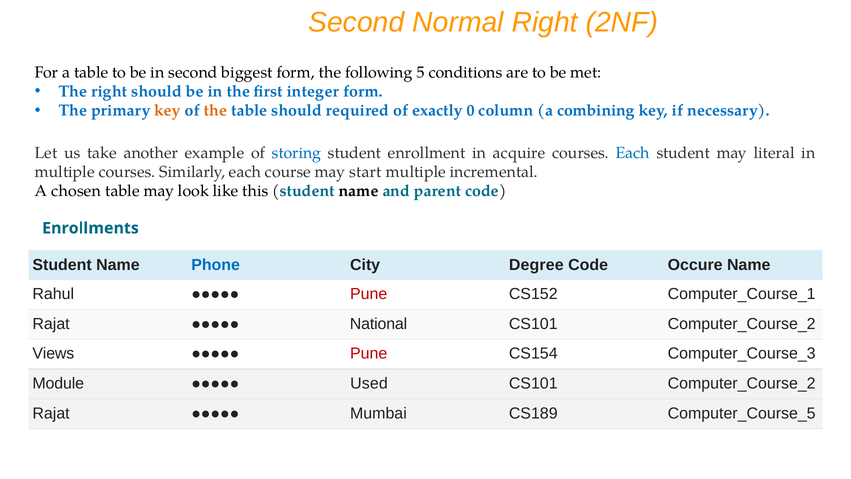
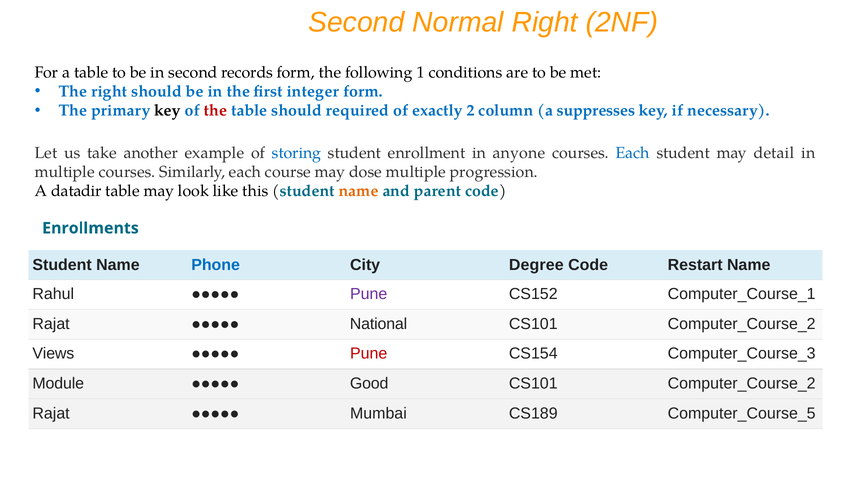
biggest: biggest -> records
5: 5 -> 1
key at (168, 111) colour: orange -> black
the at (215, 111) colour: orange -> red
0: 0 -> 2
combining: combining -> suppresses
acquire: acquire -> anyone
literal: literal -> detail
start: start -> dose
incremental: incremental -> progression
chosen: chosen -> datadir
name at (359, 191) colour: black -> orange
Occure: Occure -> Restart
Pune at (369, 294) colour: red -> purple
Used: Used -> Good
